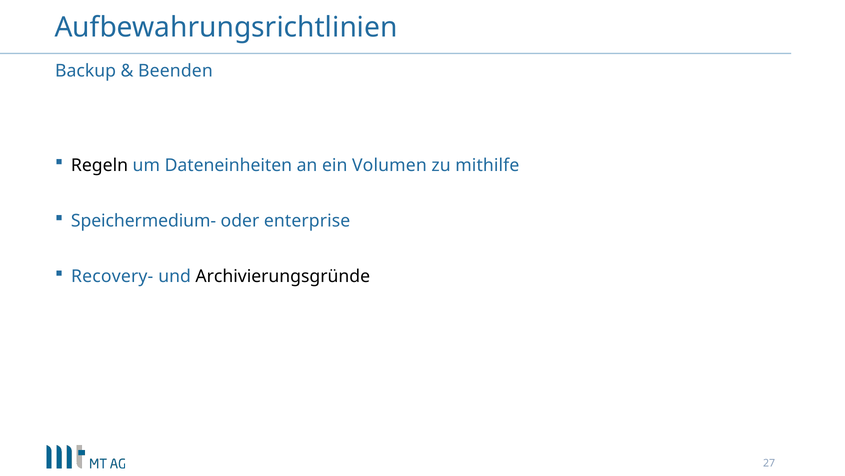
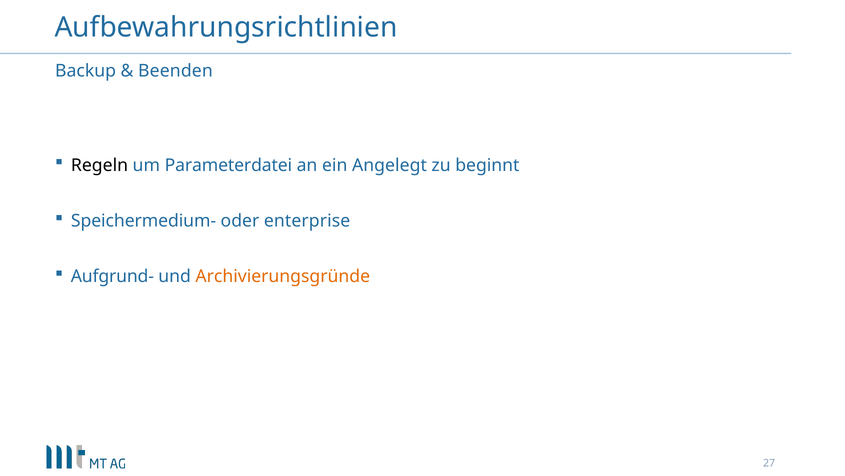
Dateneinheiten: Dateneinheiten -> Parameterdatei
Volumen: Volumen -> Angelegt
mithilfe: mithilfe -> beginnt
Recovery-: Recovery- -> Aufgrund-
Archivierungsgründe colour: black -> orange
